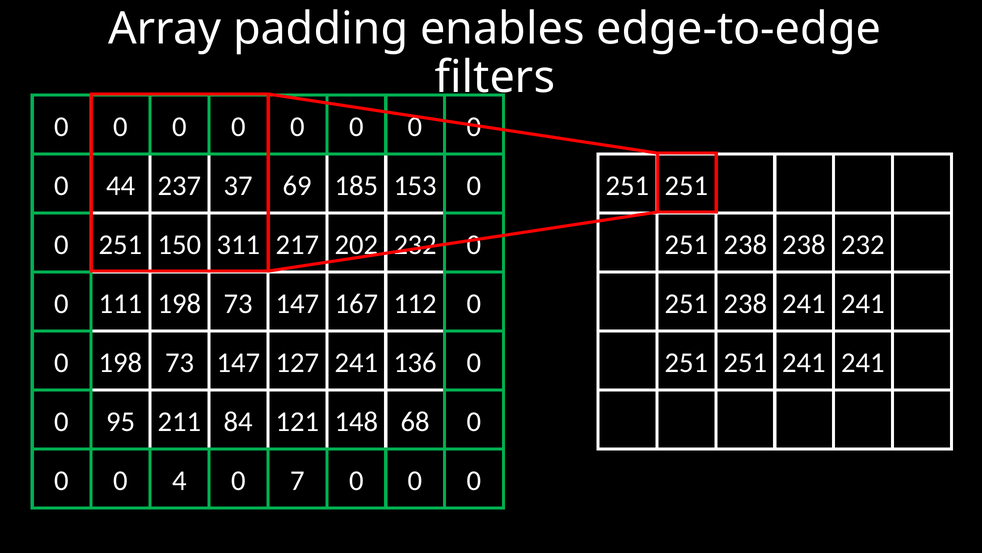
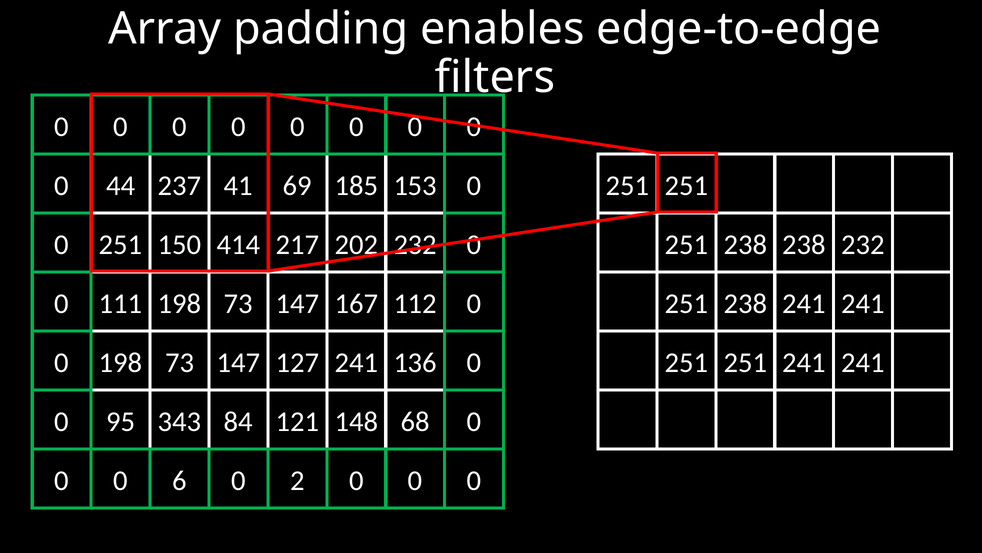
37: 37 -> 41
311: 311 -> 414
211: 211 -> 343
4: 4 -> 6
7: 7 -> 2
